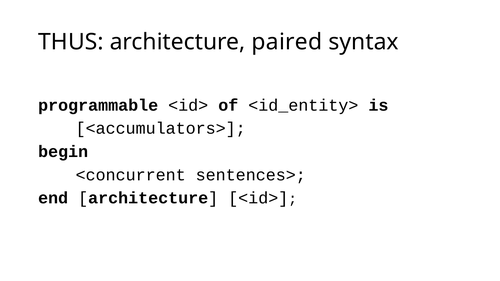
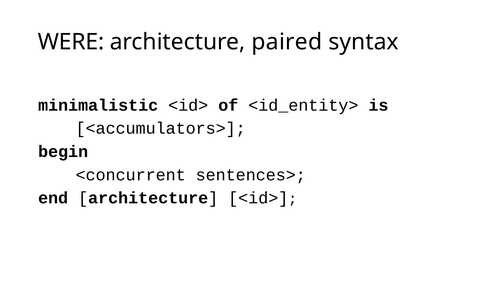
THUS: THUS -> WERE
programmable: programmable -> minimalistic
